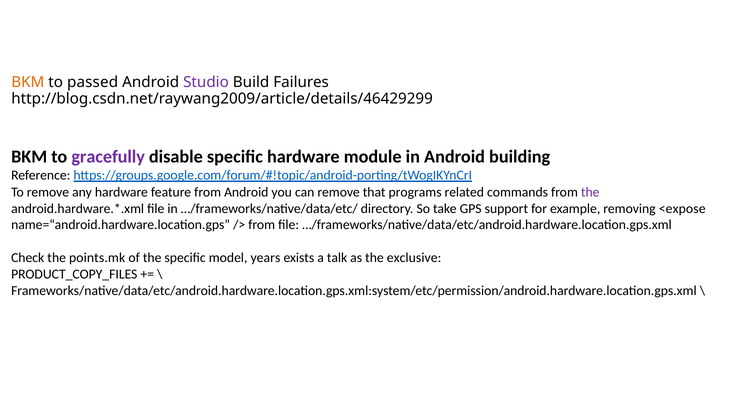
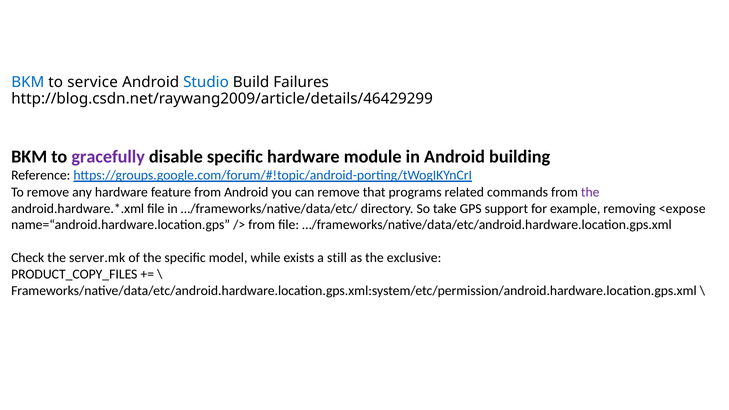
BKM at (28, 82) colour: orange -> blue
passed: passed -> service
Studio colour: purple -> blue
points.mk: points.mk -> server.mk
years: years -> while
talk: talk -> still
